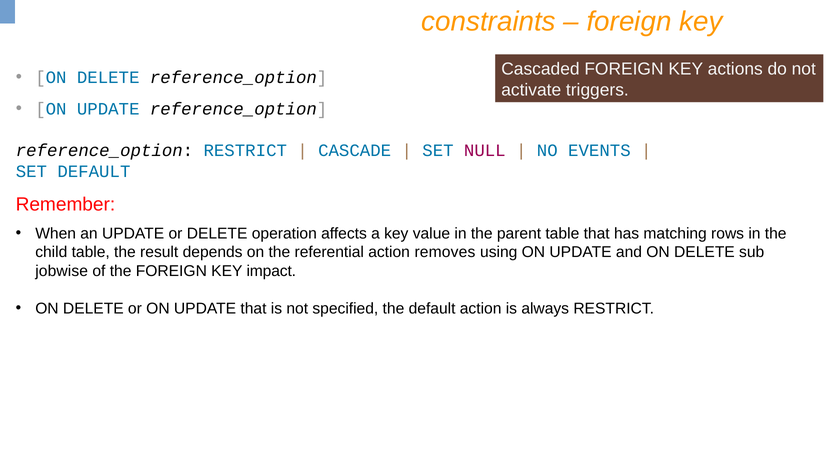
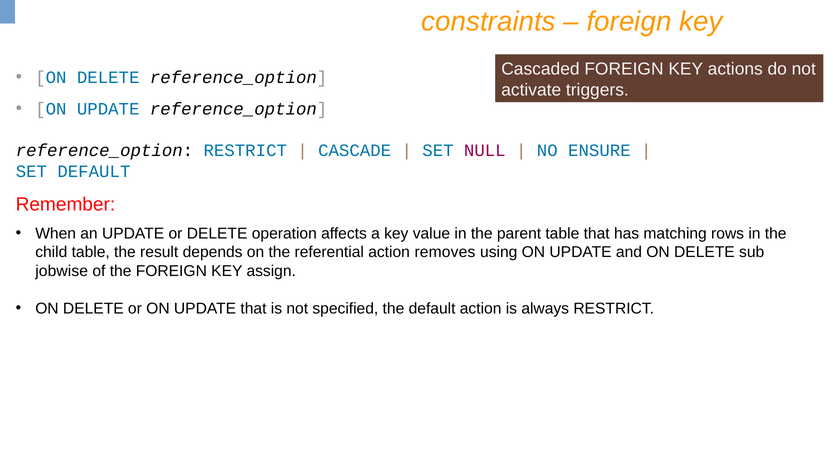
EVENTS: EVENTS -> ENSURE
impact: impact -> assign
